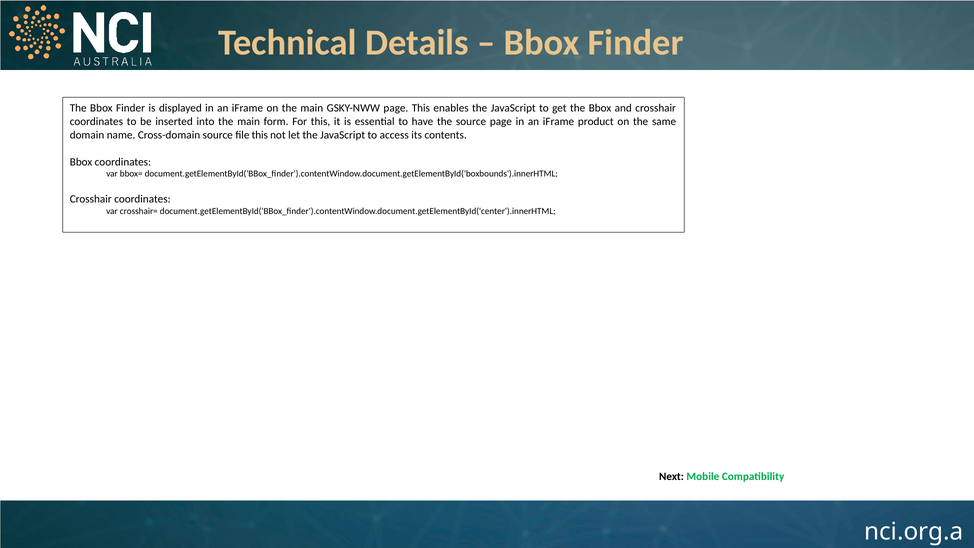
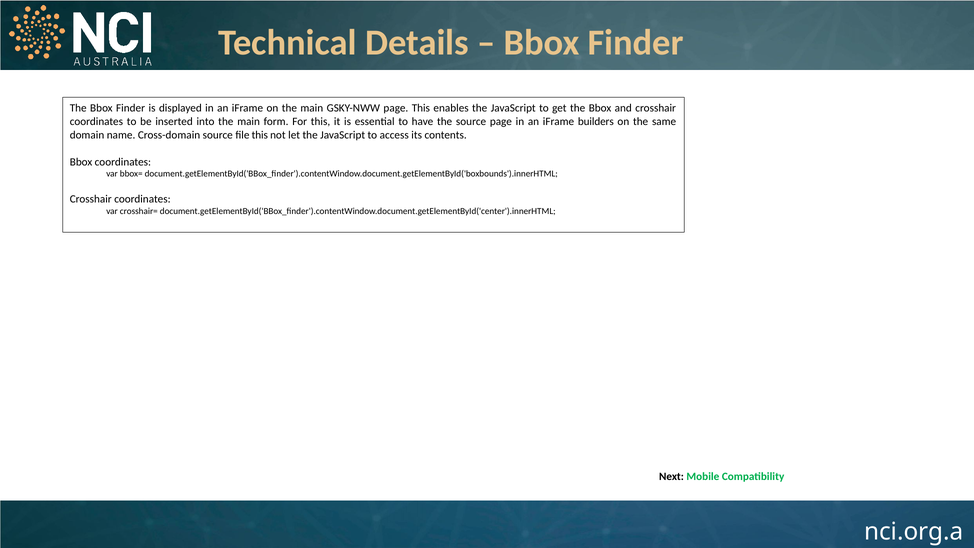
product: product -> builders
